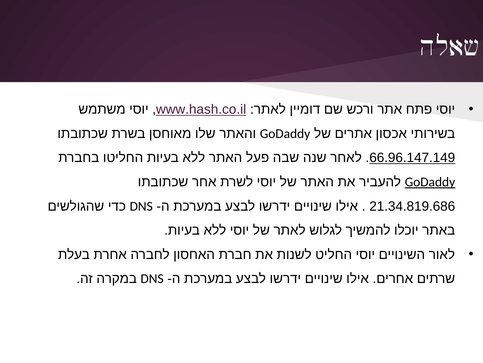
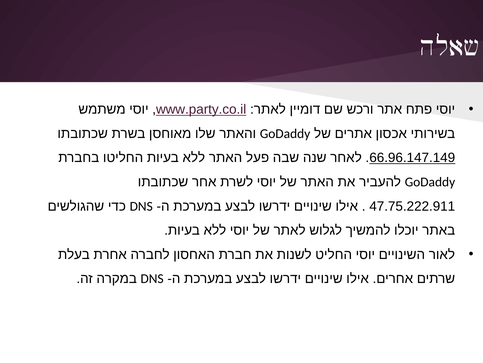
www.hash.co.il: www.hash.co.il -> www.party.co.il
GoDaddy at (430, 182) underline: present -> none
21.34.819.686: 21.34.819.686 -> 47.75.222.911
